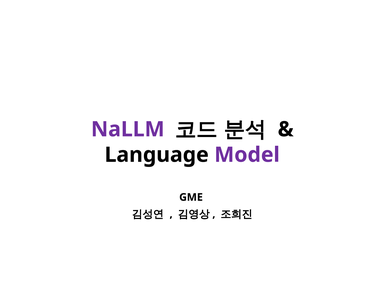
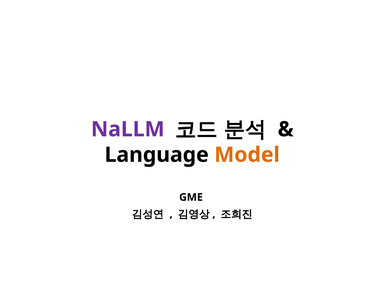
Model colour: purple -> orange
